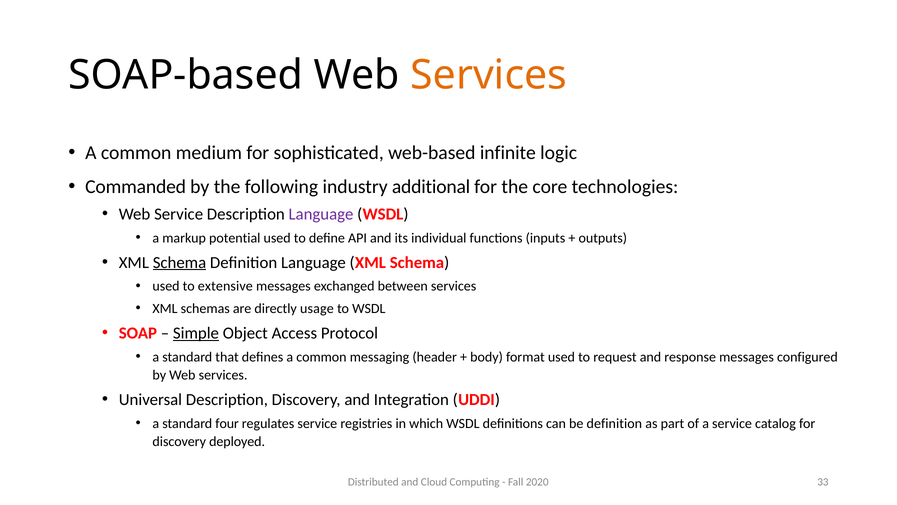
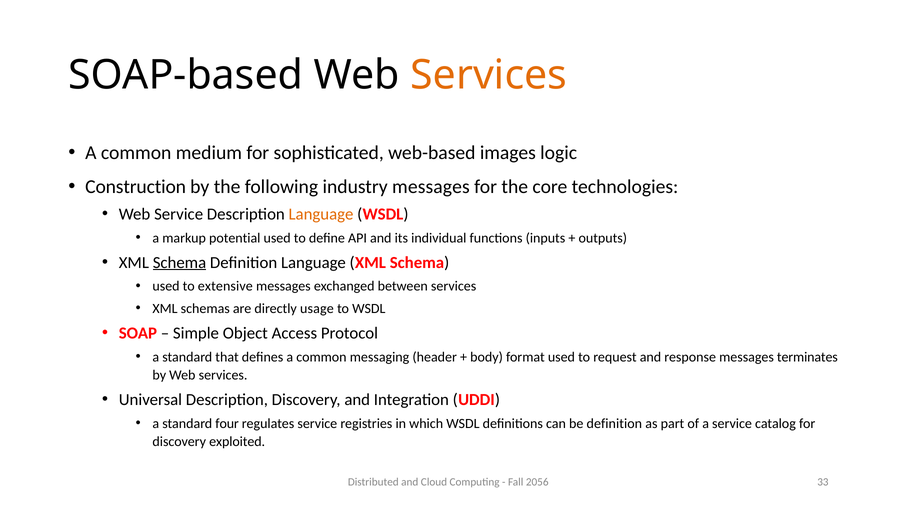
infinite: infinite -> images
Commanded: Commanded -> Construction
industry additional: additional -> messages
Language at (321, 214) colour: purple -> orange
Simple underline: present -> none
configured: configured -> terminates
deployed: deployed -> exploited
2020: 2020 -> 2056
